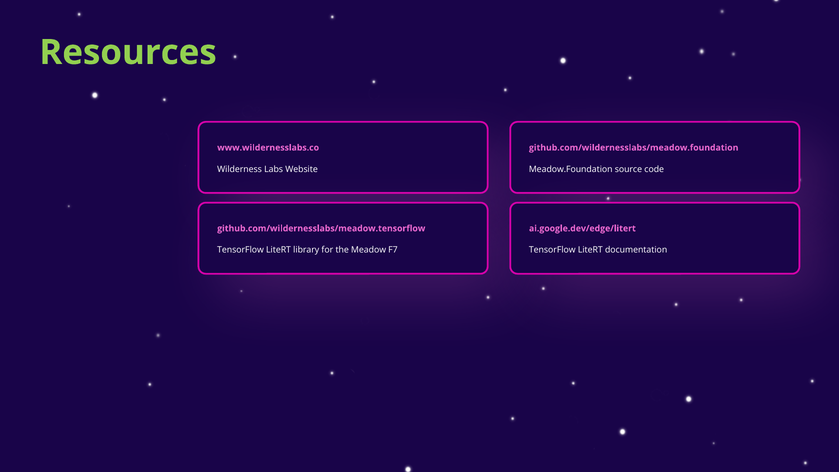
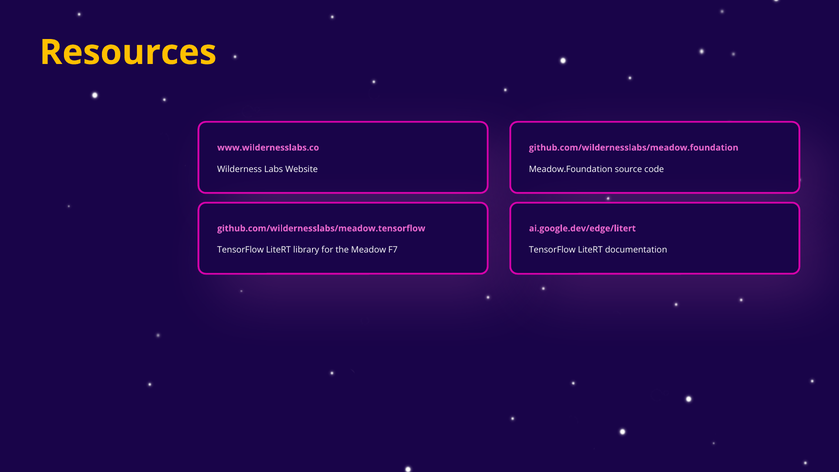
Resources colour: light green -> yellow
